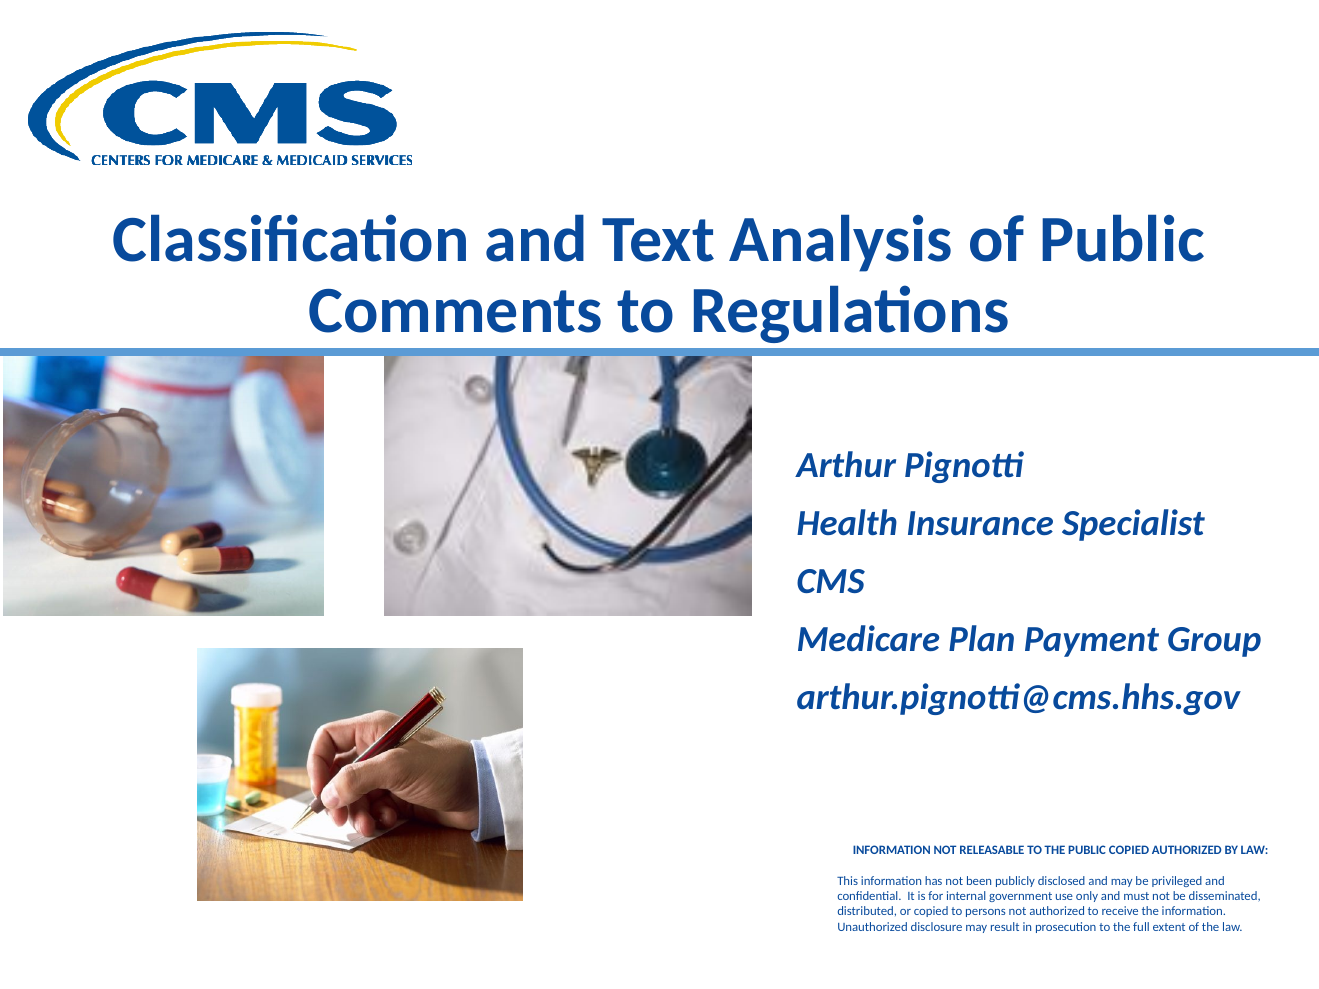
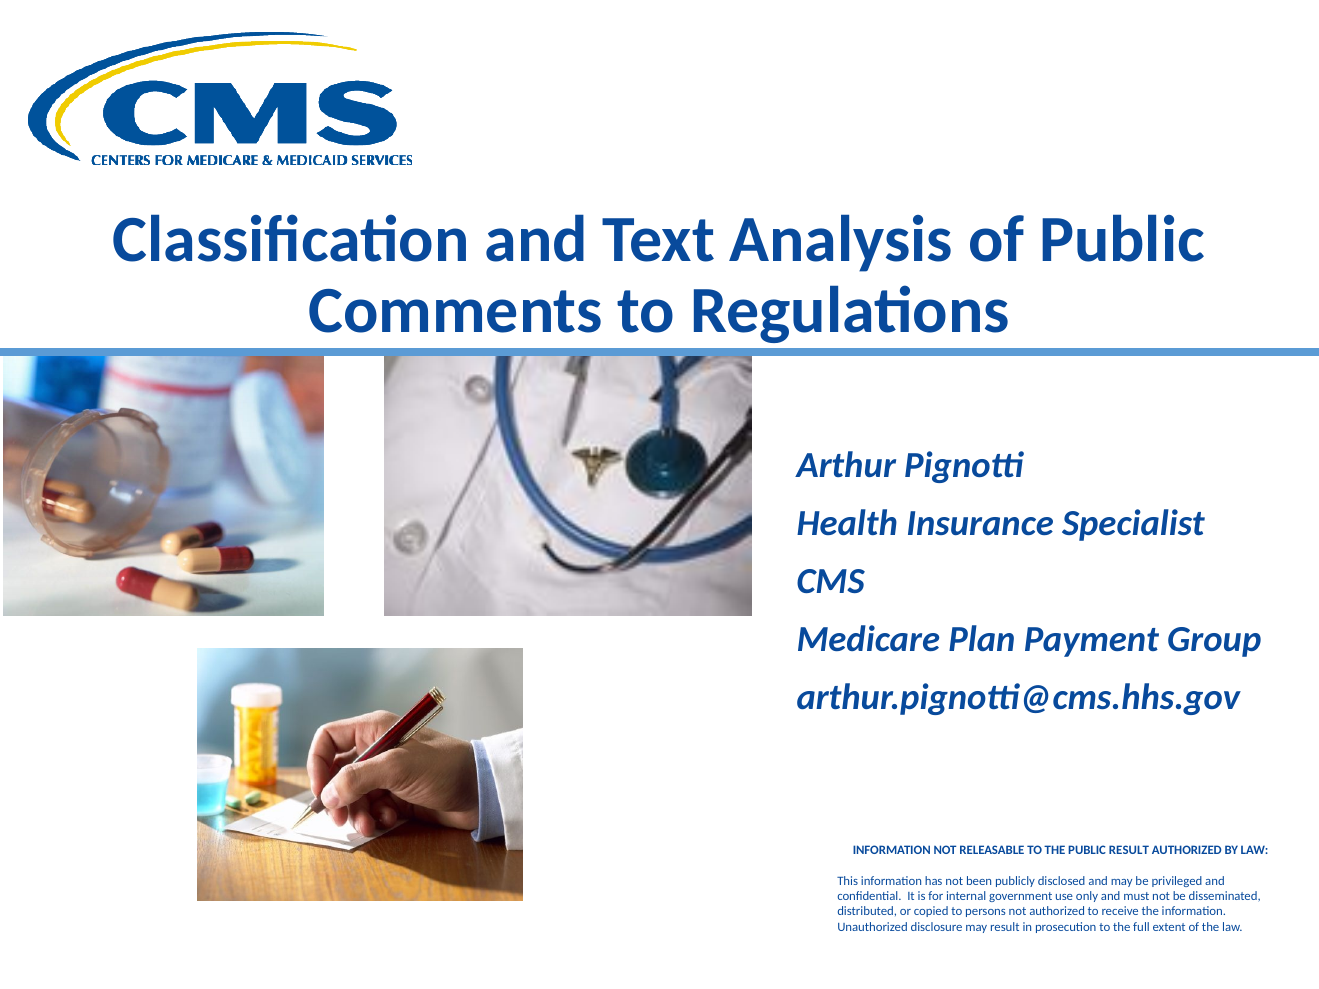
PUBLIC COPIED: COPIED -> RESULT
